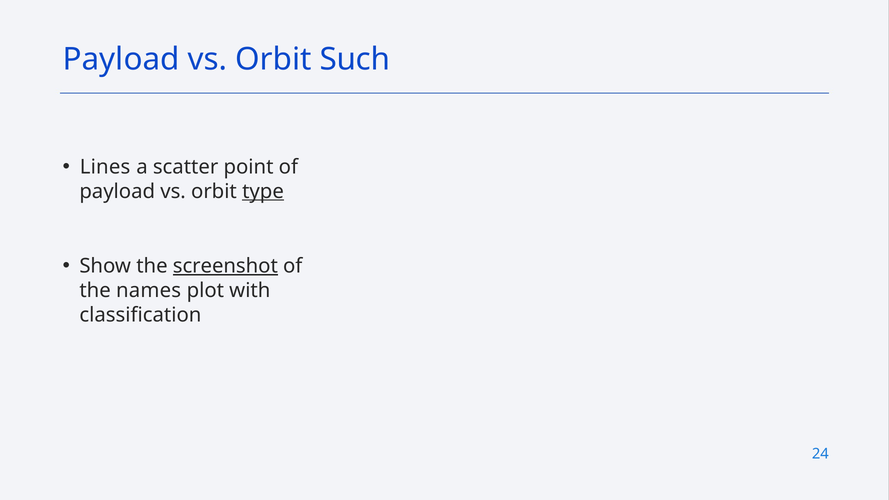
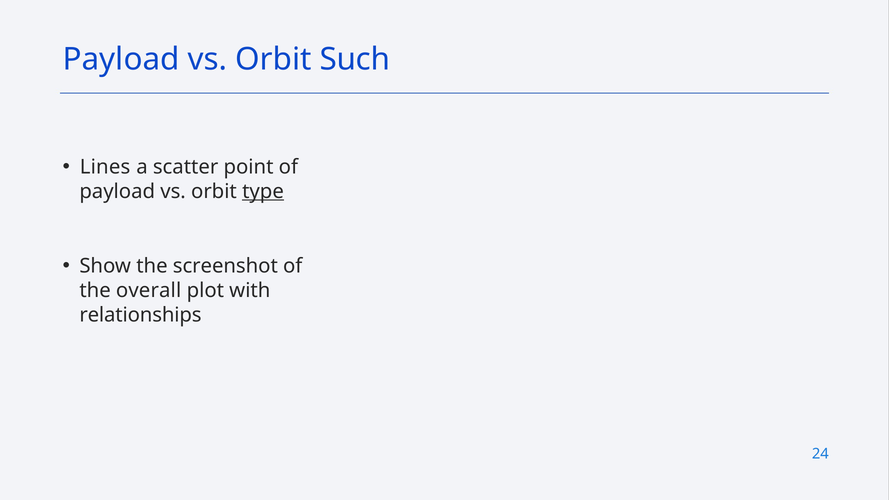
screenshot underline: present -> none
names: names -> overall
classification: classification -> relationships
